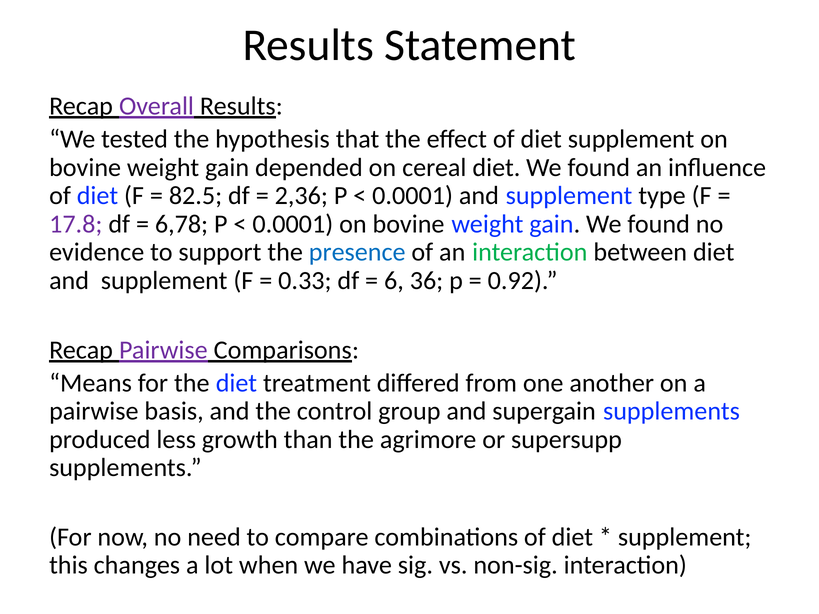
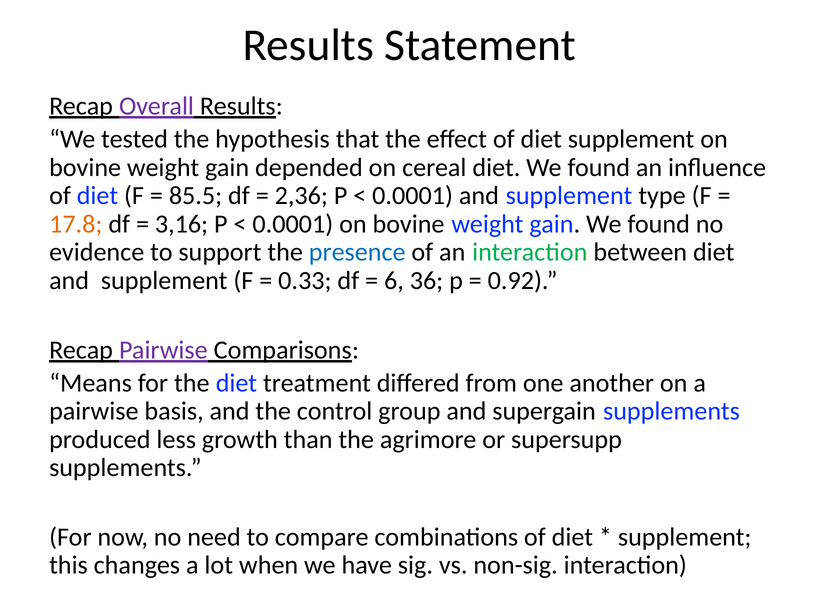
82.5: 82.5 -> 85.5
17.8 colour: purple -> orange
6,78: 6,78 -> 3,16
